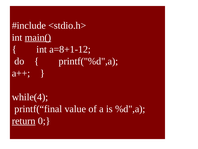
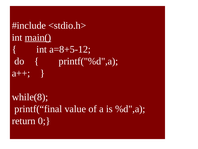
a=8+1-12: a=8+1-12 -> a=8+5-12
while(4: while(4 -> while(8
return underline: present -> none
